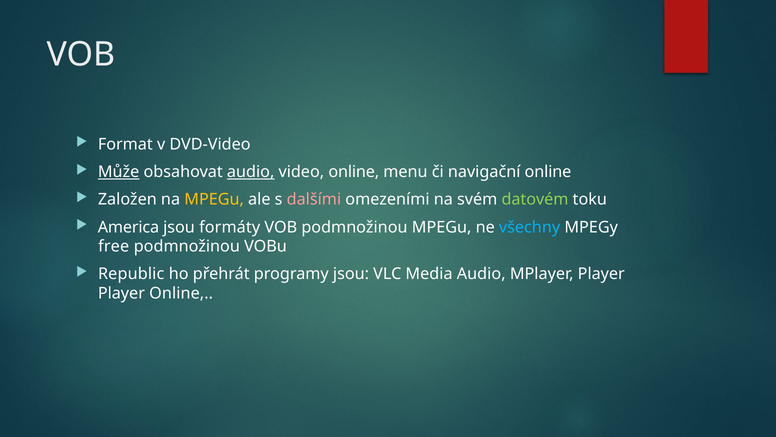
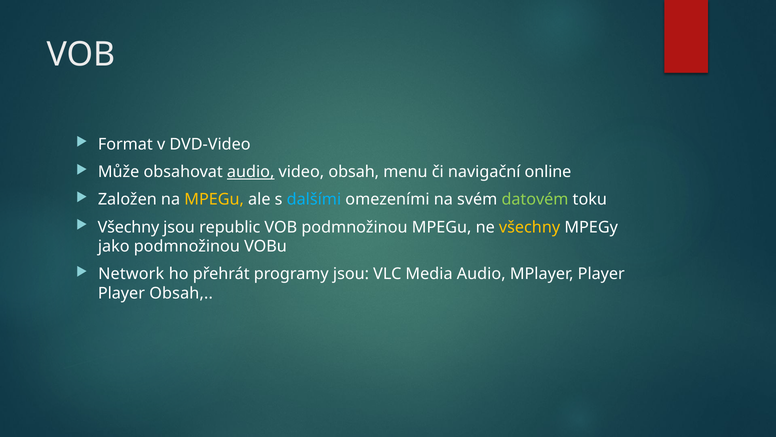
Může underline: present -> none
video online: online -> obsah
dalšími colour: pink -> light blue
America at (128, 227): America -> Všechny
formáty: formáty -> republic
všechny at (530, 227) colour: light blue -> yellow
free: free -> jako
Republic: Republic -> Network
Player Online: Online -> Obsah
